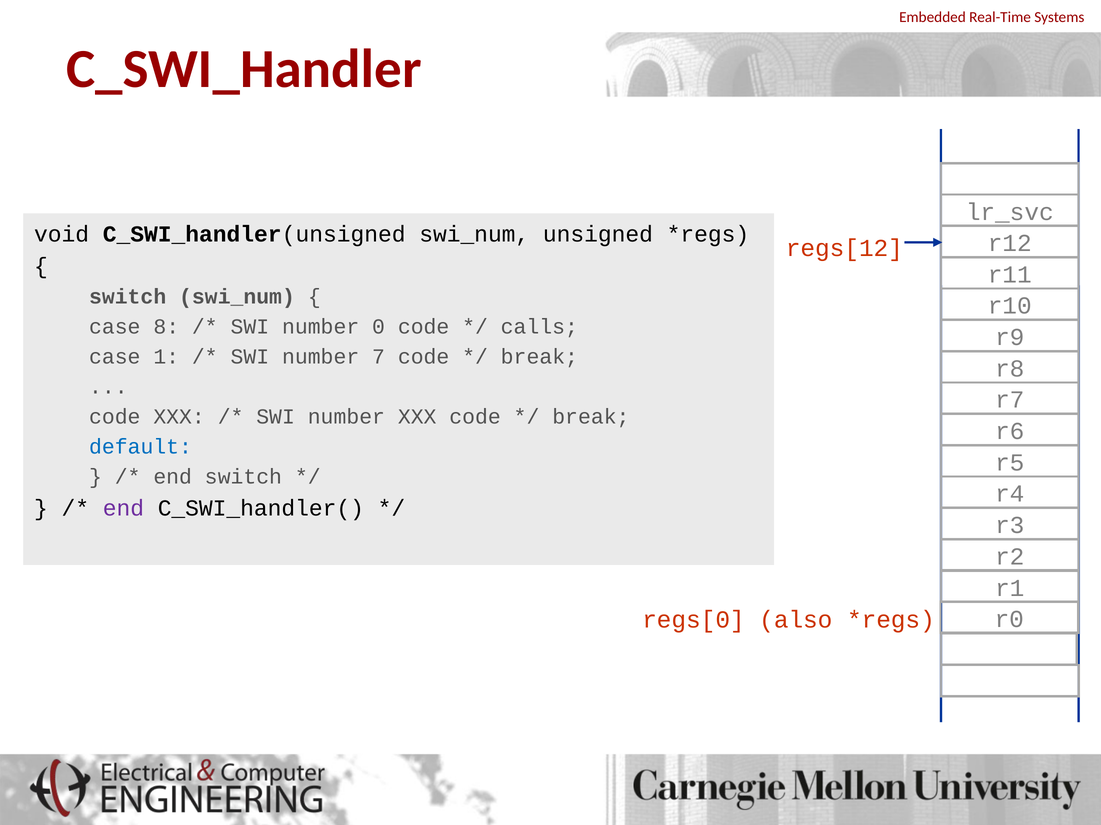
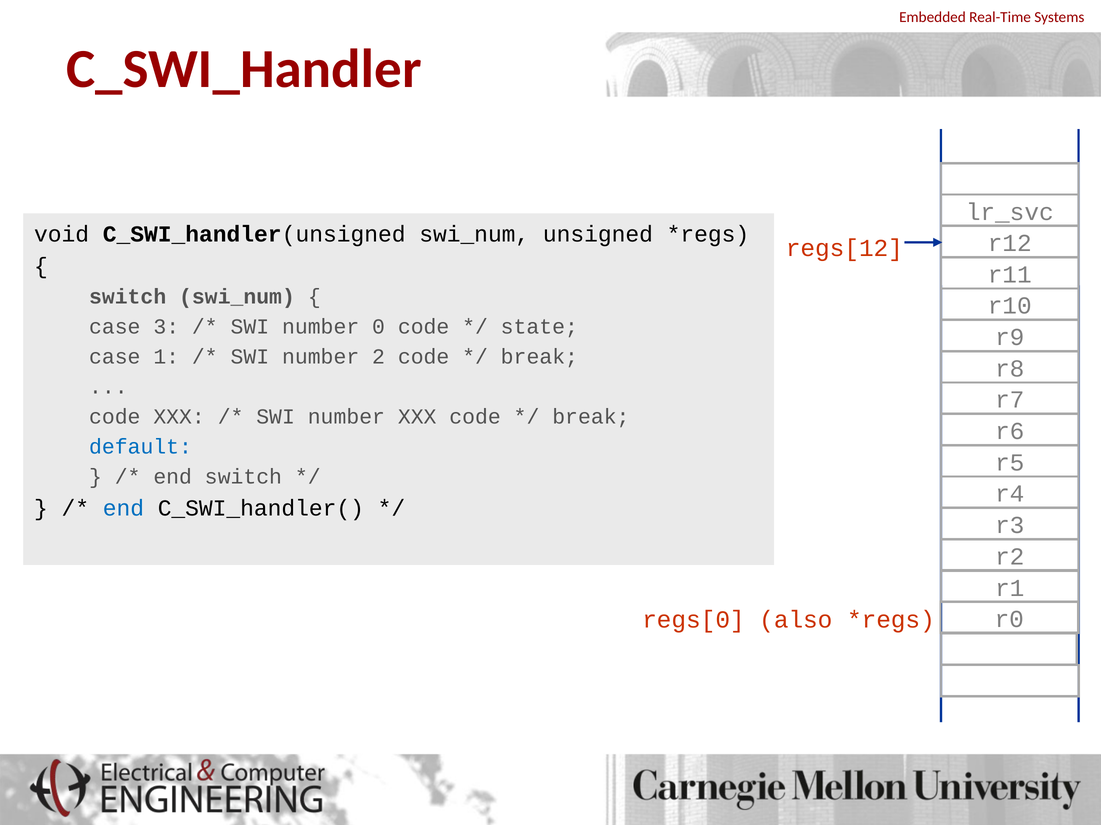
8: 8 -> 3
calls: calls -> state
7: 7 -> 2
end at (123, 508) colour: purple -> blue
